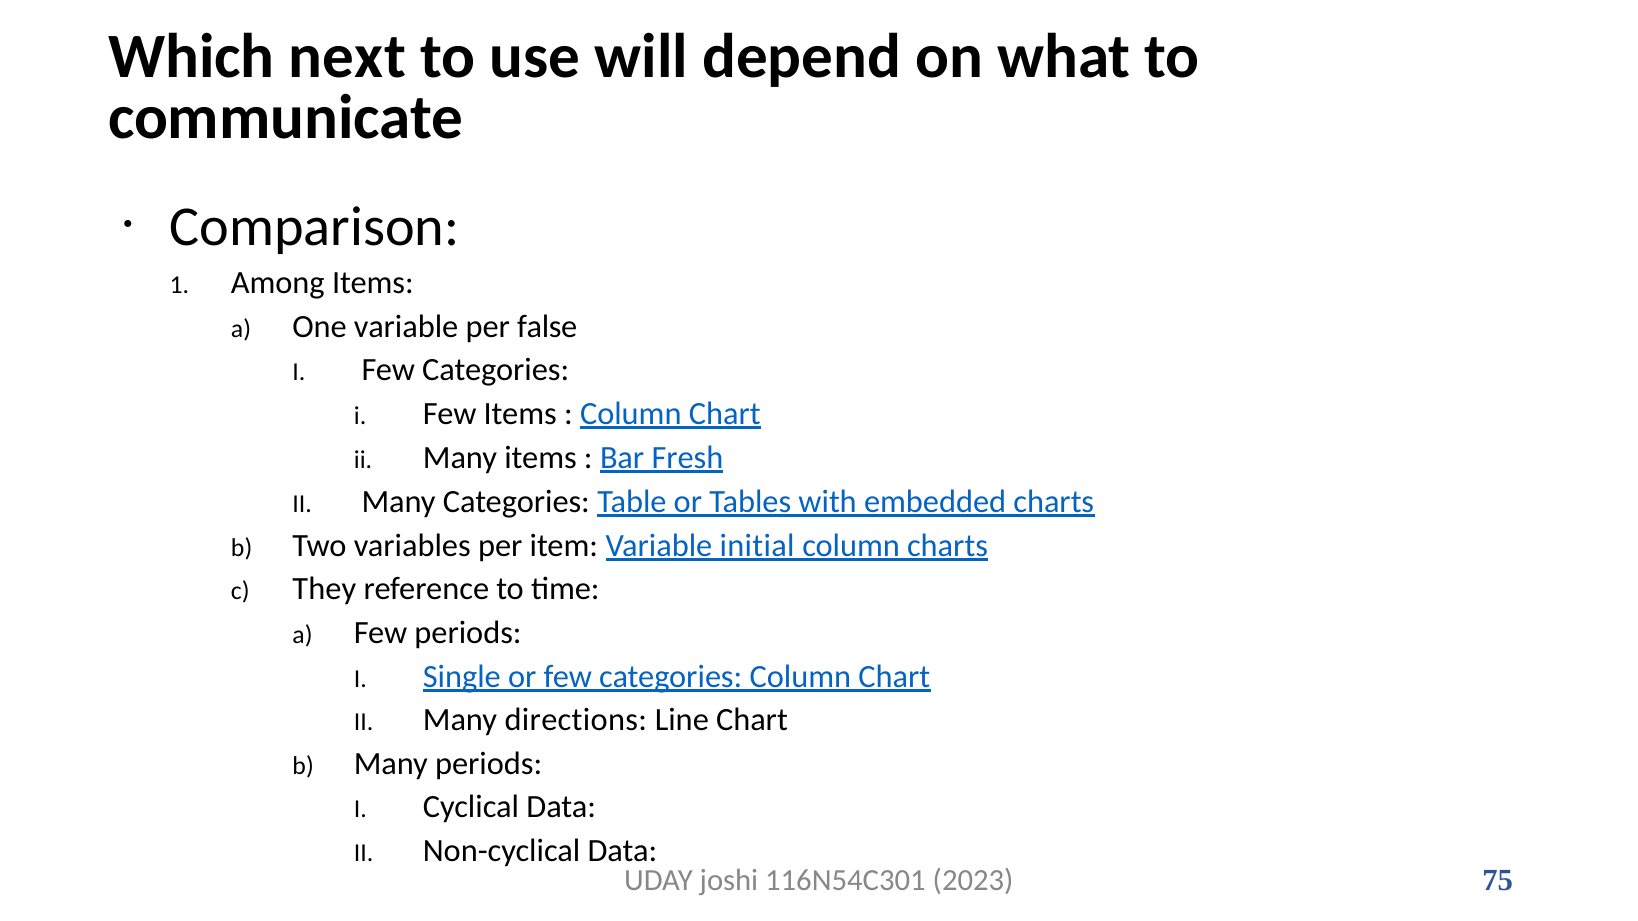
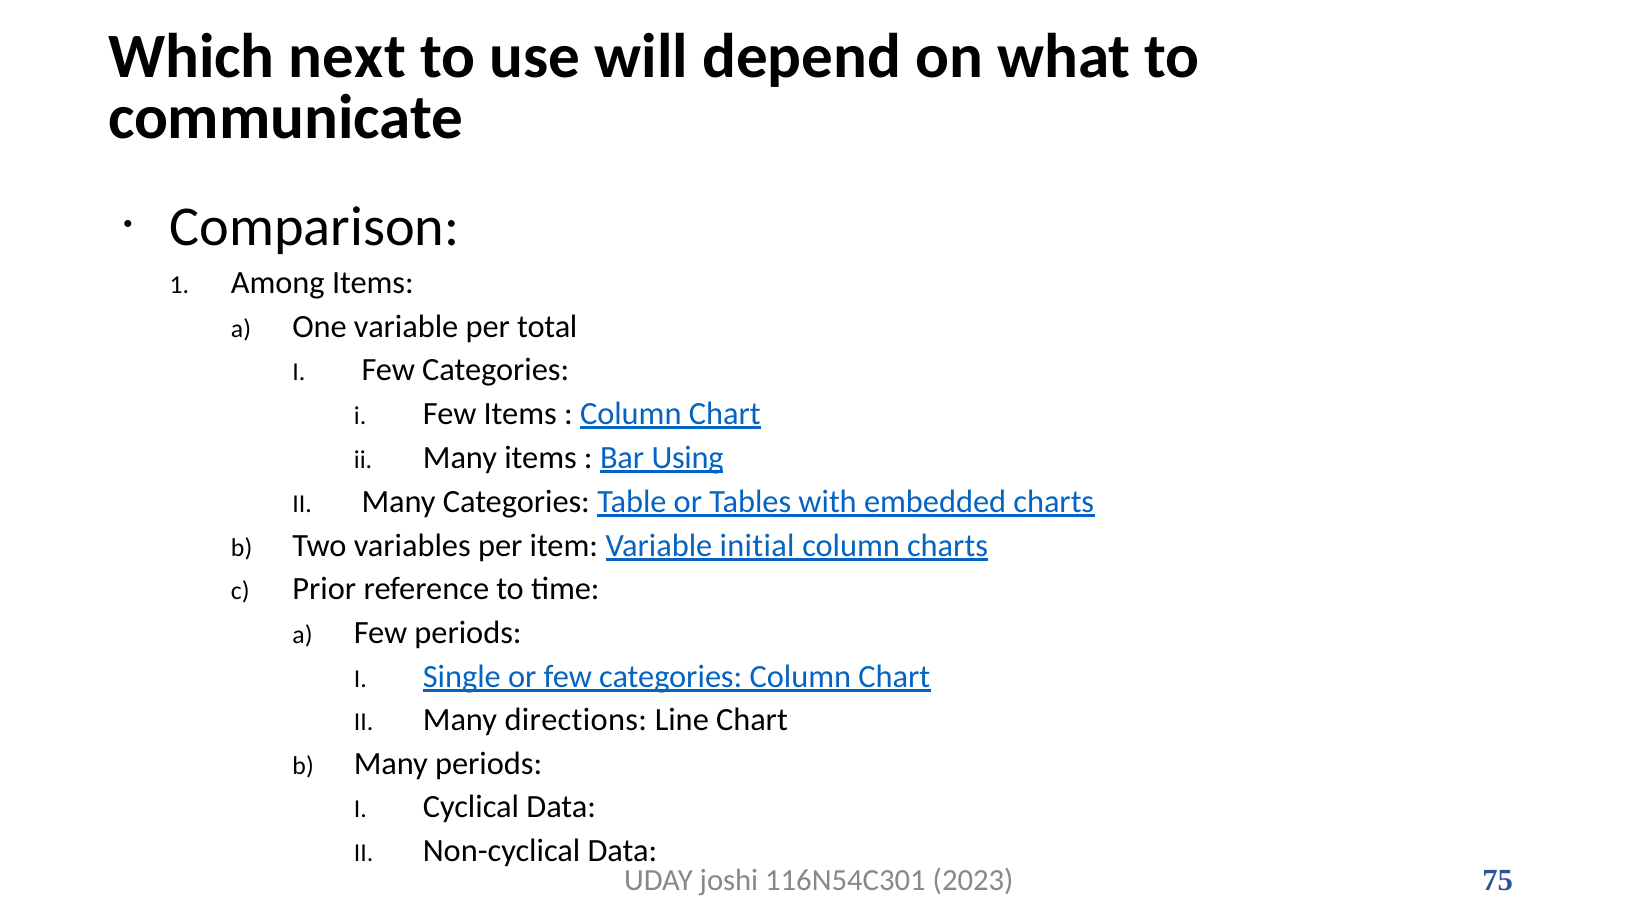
false: false -> total
Fresh: Fresh -> Using
They: They -> Prior
